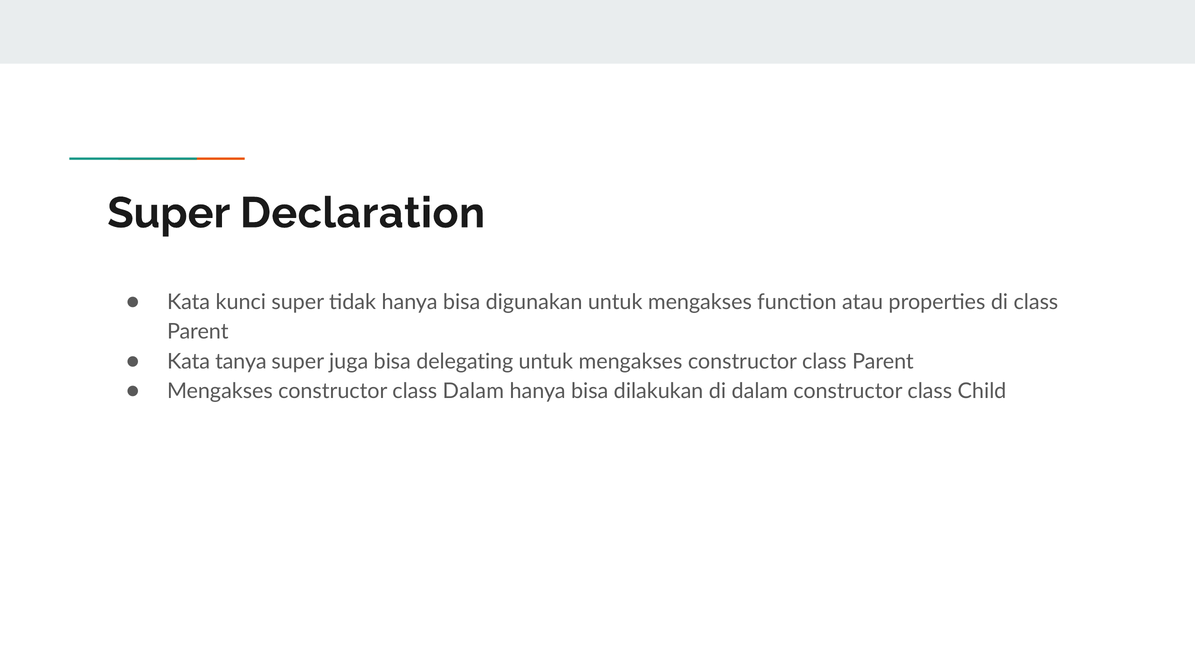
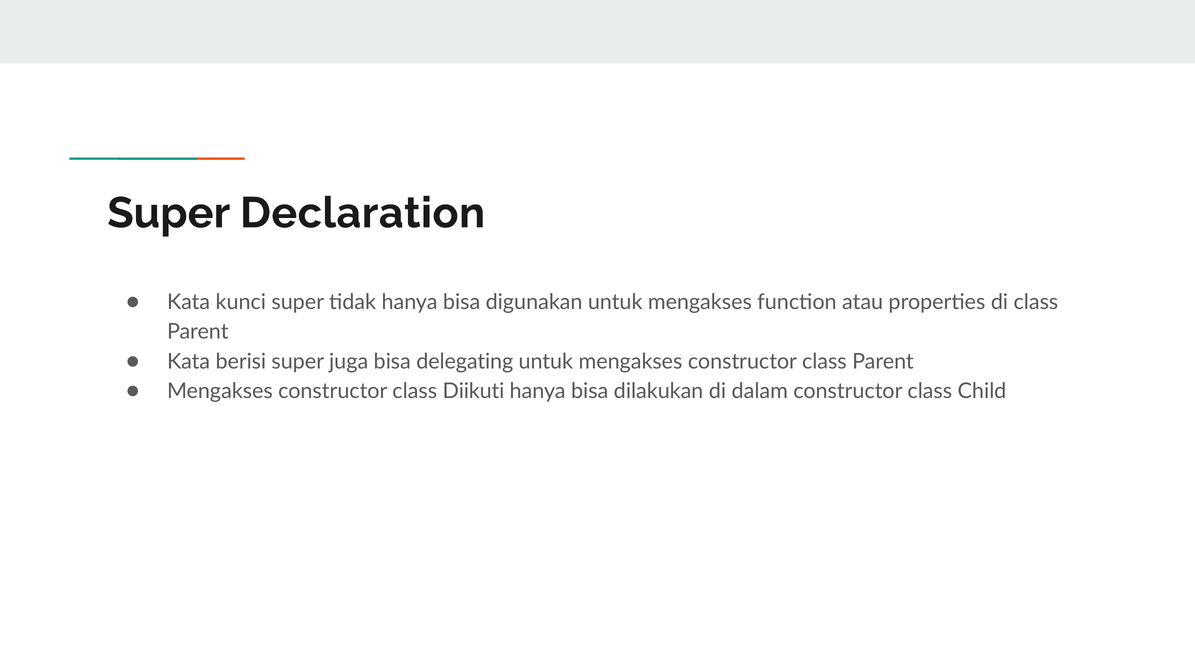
tanya: tanya -> berisi
class Dalam: Dalam -> Diikuti
